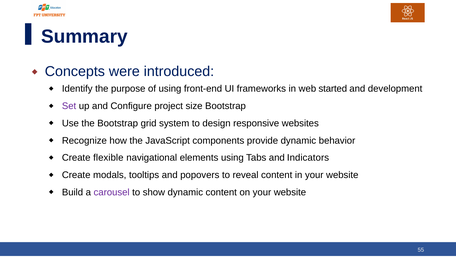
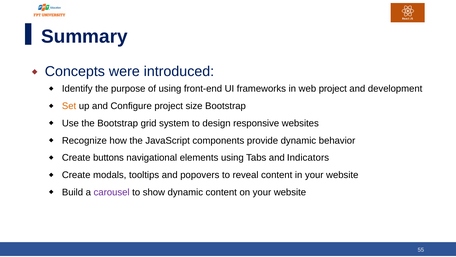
web started: started -> project
Set colour: purple -> orange
flexible: flexible -> buttons
